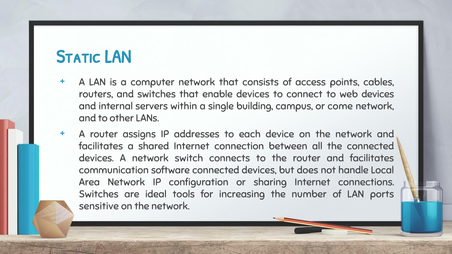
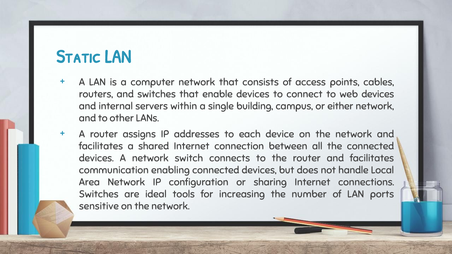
come: come -> either
software: software -> enabling
